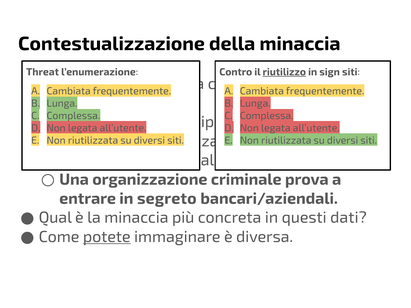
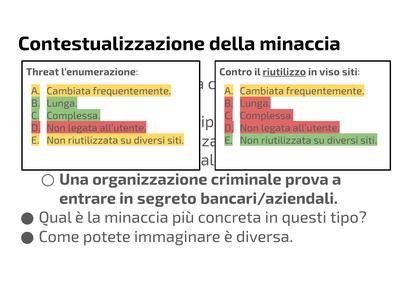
sign: sign -> viso
dati: dati -> tipo
potete underline: present -> none
